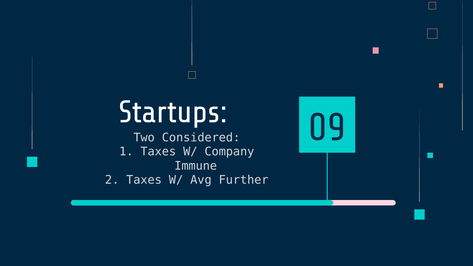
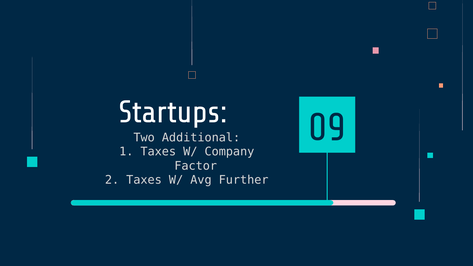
Considered: Considered -> Additional
Immune: Immune -> Factor
